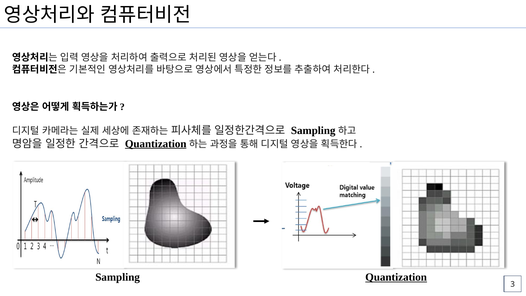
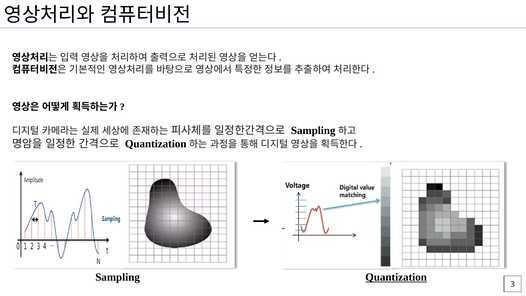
Quantization at (156, 144) underline: present -> none
